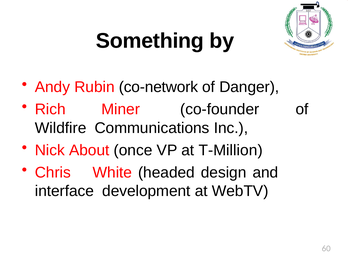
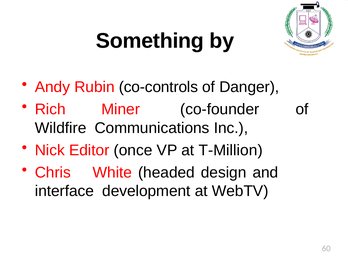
co-network: co-network -> co-controls
About: About -> Editor
